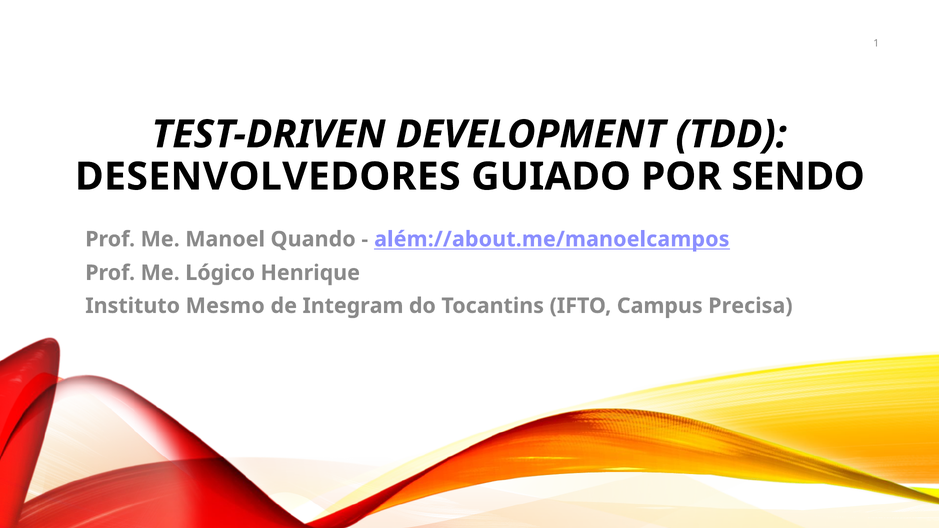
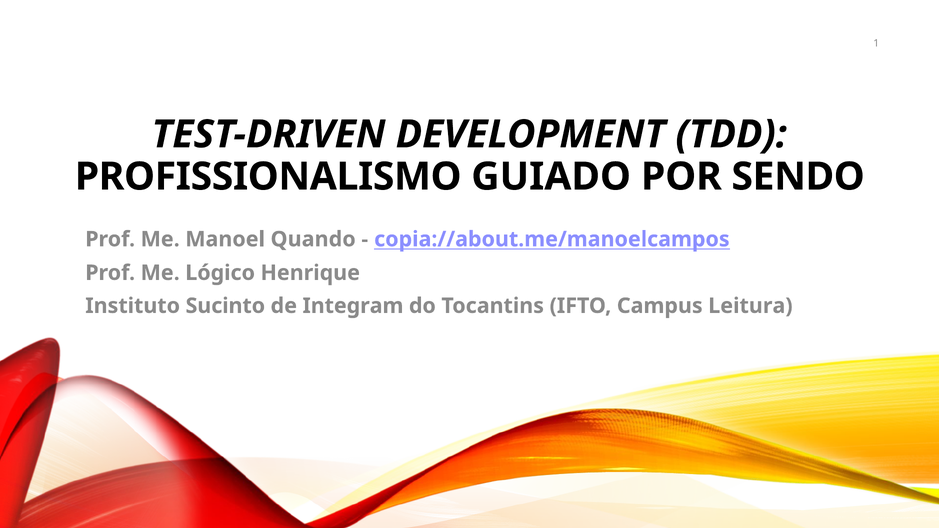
DESENVOLVEDORES: DESENVOLVEDORES -> PROFISSIONALISMO
além://about.me/manoelcampos: além://about.me/manoelcampos -> copia://about.me/manoelcampos
Mesmo: Mesmo -> Sucinto
Precisa: Precisa -> Leitura
